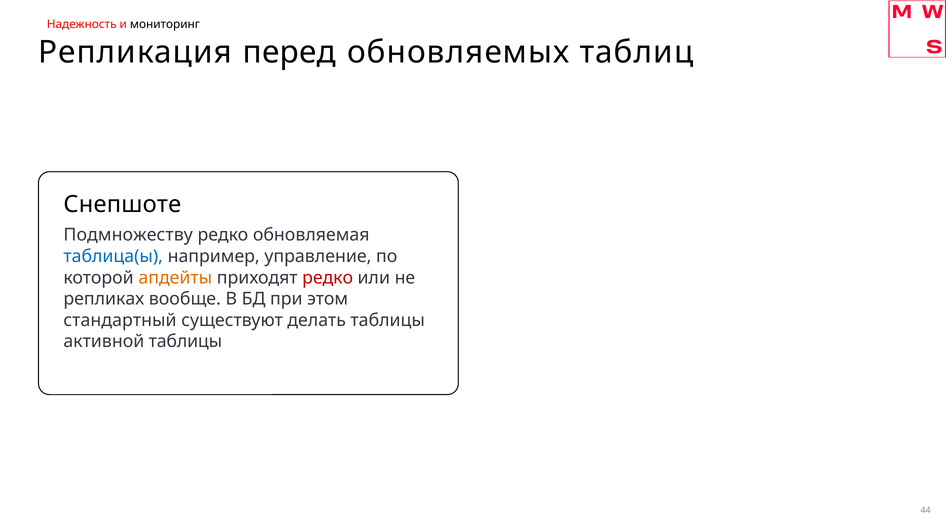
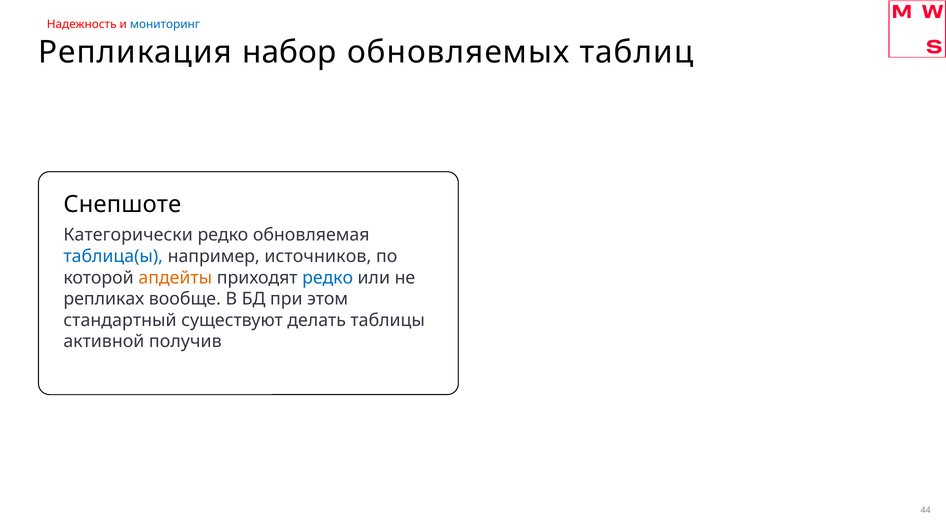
мониторинг colour: black -> blue
перед: перед -> набор
Подмножеству: Подмножеству -> Категорически
управление: управление -> источников
редко at (328, 278) colour: red -> blue
активной таблицы: таблицы -> получив
